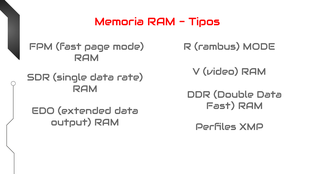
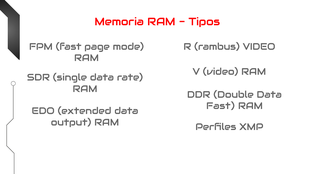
rambus MODE: MODE -> VIDEO
